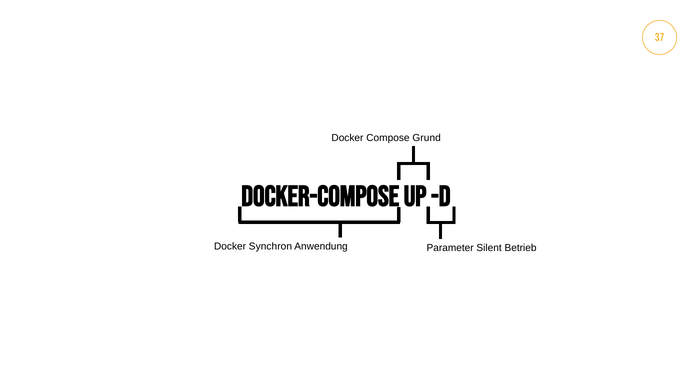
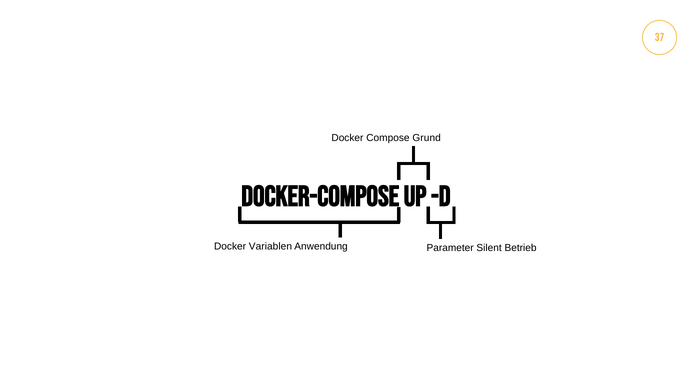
Synchron: Synchron -> Variablen
